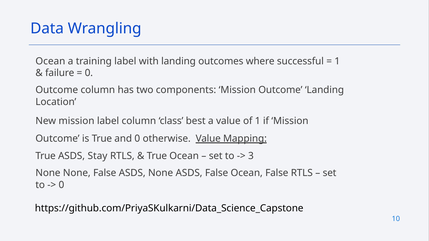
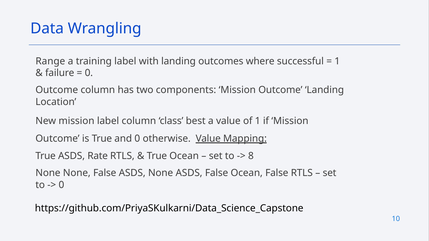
Ocean at (50, 61): Ocean -> Range
Stay: Stay -> Rate
3: 3 -> 8
